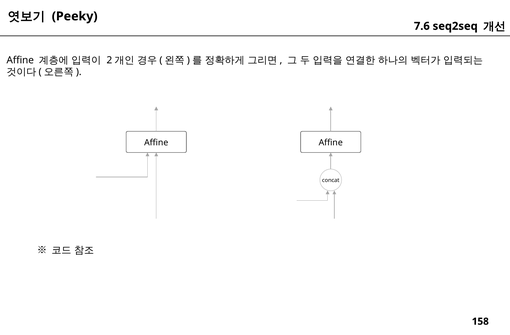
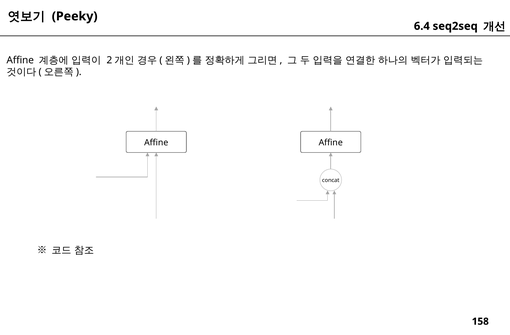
7.6: 7.6 -> 6.4
